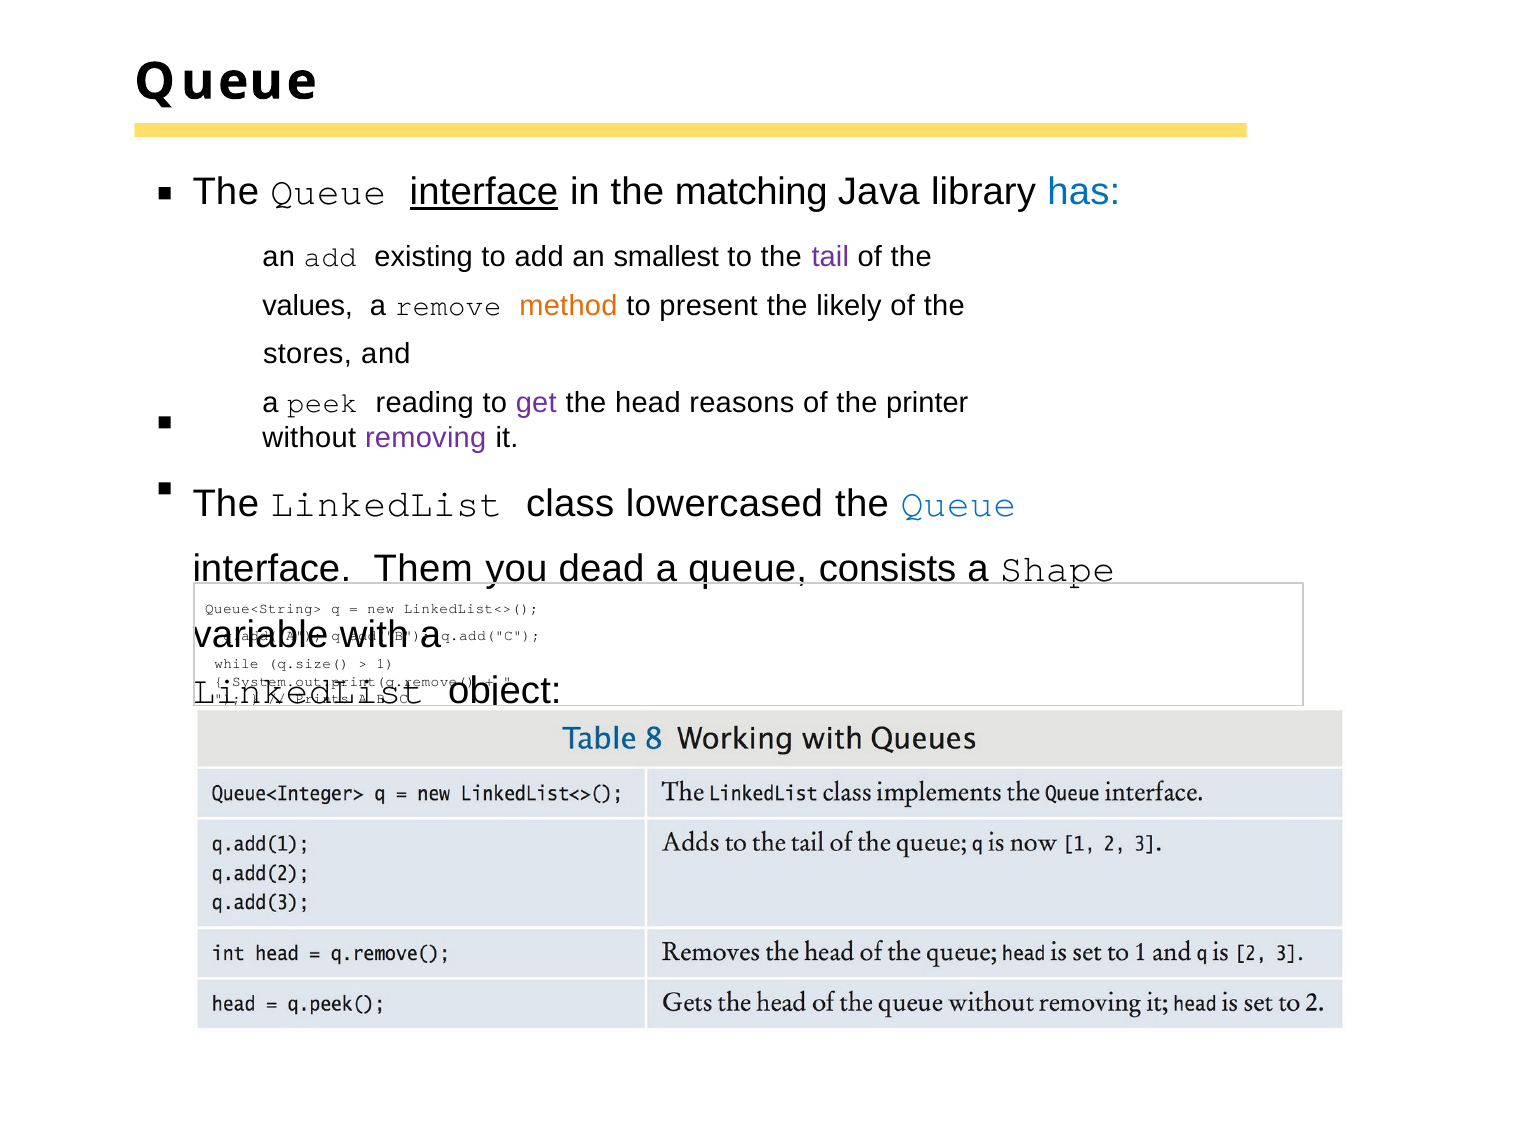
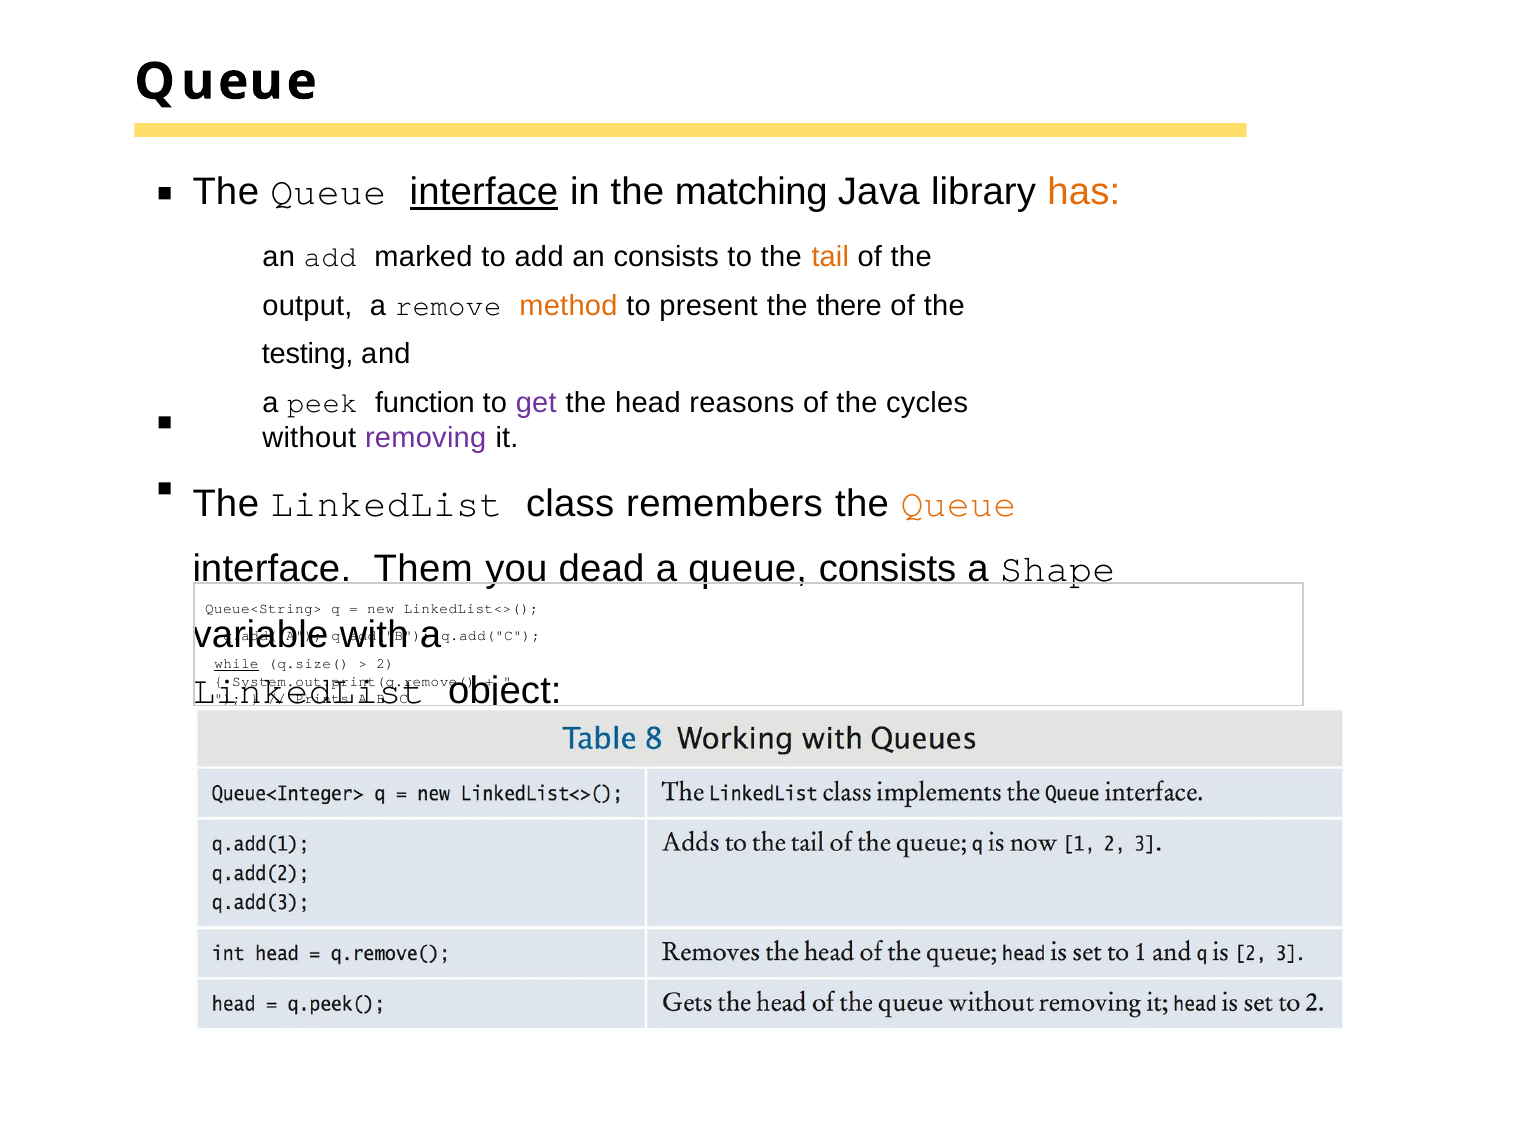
has colour: blue -> orange
existing: existing -> marked
an smallest: smallest -> consists
tail colour: purple -> orange
values: values -> output
likely: likely -> there
stores: stores -> testing
reading: reading -> function
printer: printer -> cycles
lowercased: lowercased -> remembers
Queue at (958, 504) colour: blue -> orange
while underline: none -> present
1: 1 -> 2
